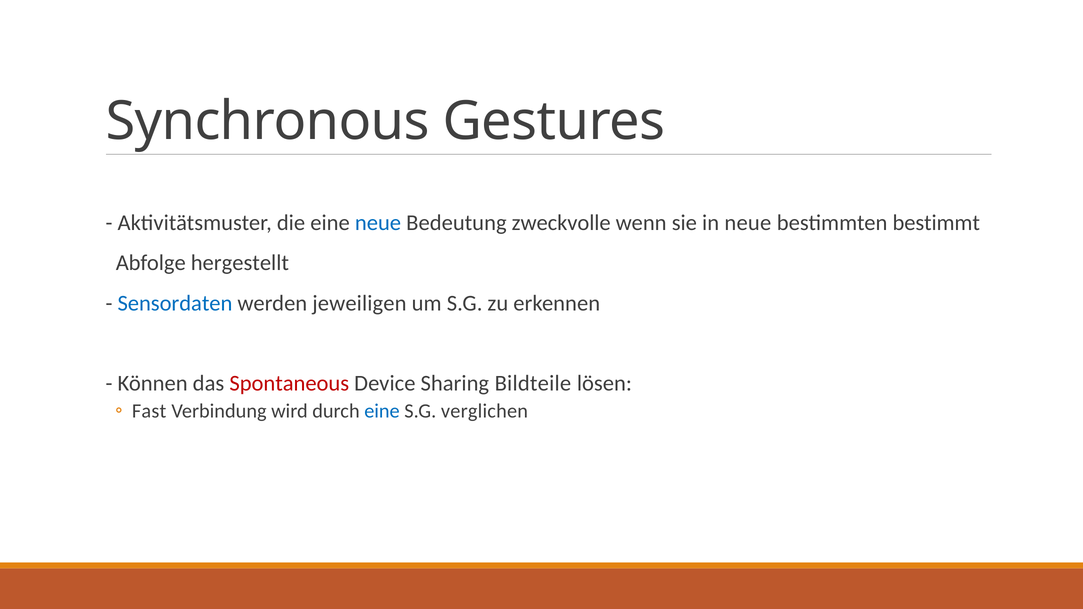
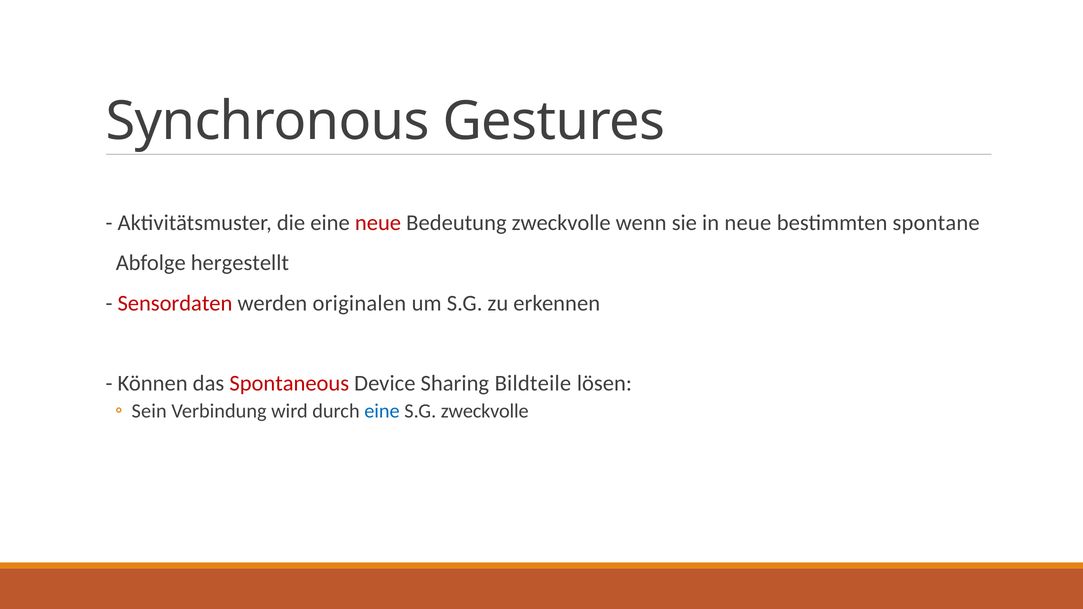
neue at (378, 223) colour: blue -> red
bestimmt: bestimmt -> spontane
Sensordaten colour: blue -> red
jeweiligen: jeweiligen -> originalen
Fast: Fast -> Sein
S.G verglichen: verglichen -> zweckvolle
